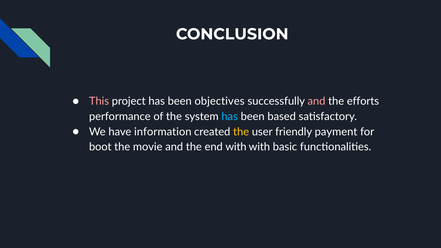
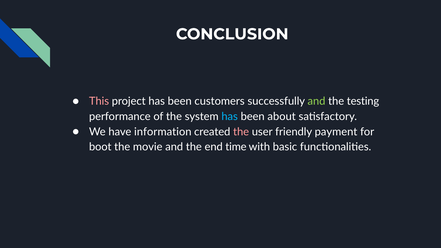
objectives: objectives -> customers
and at (316, 101) colour: pink -> light green
efforts: efforts -> testing
based: based -> about
the at (241, 132) colour: yellow -> pink
end with: with -> time
